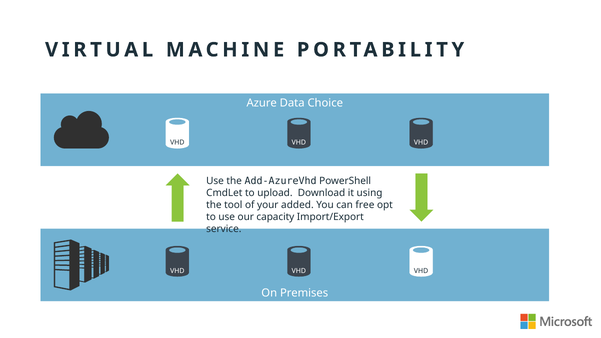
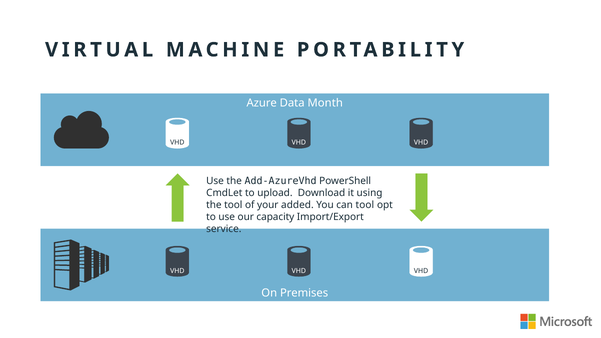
Choice: Choice -> Month
can free: free -> tool
